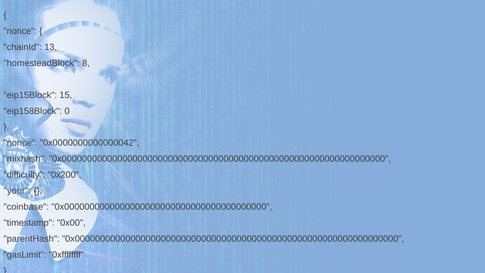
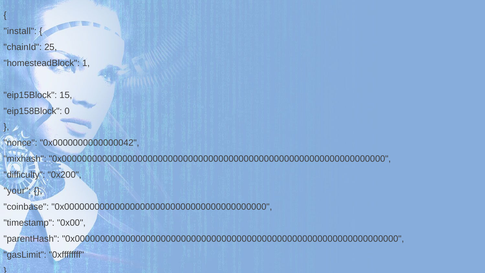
nonce at (20, 31): nonce -> install
13: 13 -> 25
8: 8 -> 1
